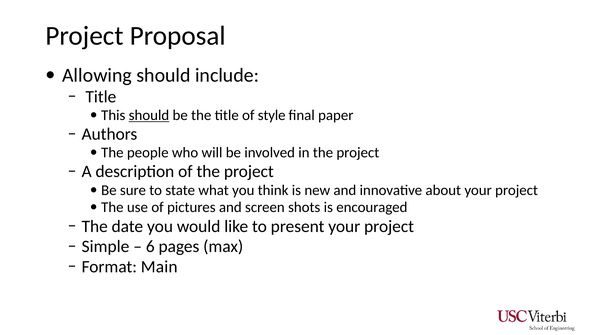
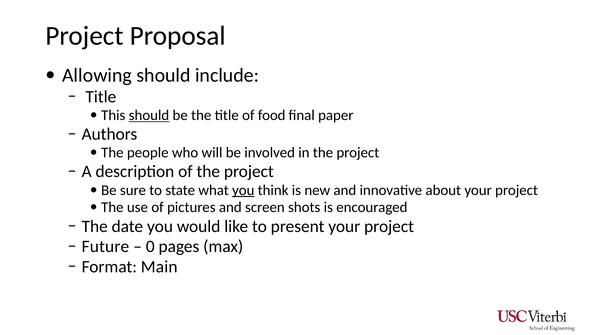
style: style -> food
you at (243, 190) underline: none -> present
Simple: Simple -> Future
6: 6 -> 0
